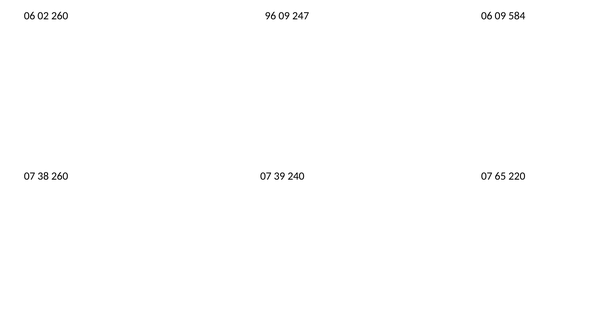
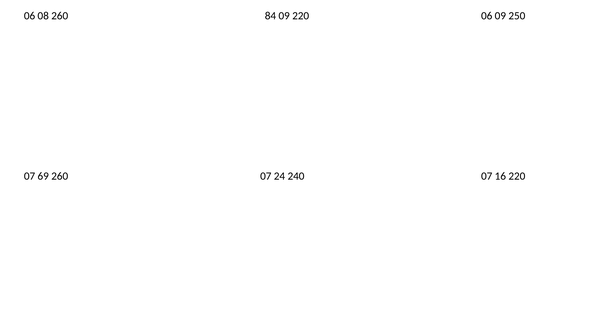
02: 02 -> 08
96: 96 -> 84
09 247: 247 -> 220
584: 584 -> 250
38: 38 -> 69
39: 39 -> 24
65: 65 -> 16
